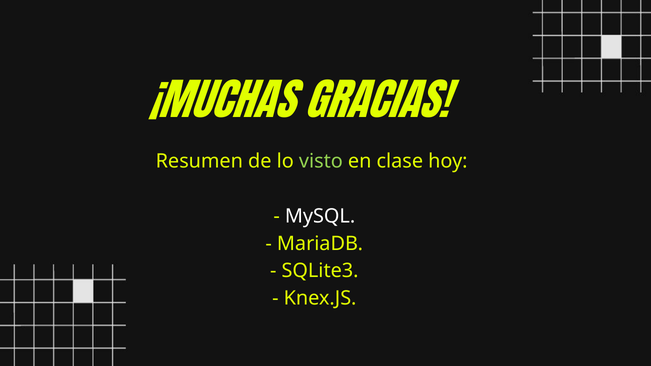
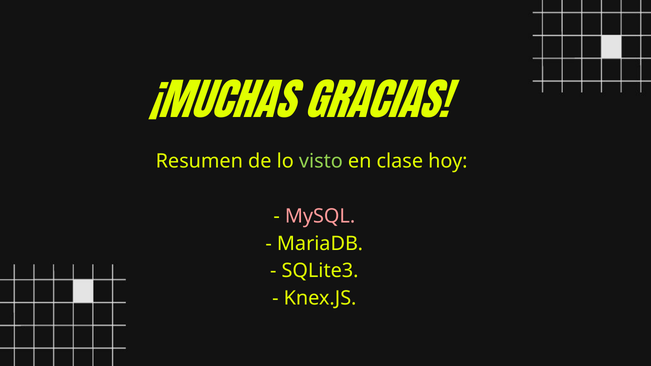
MySQL colour: white -> pink
